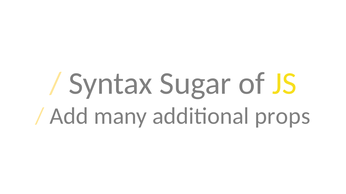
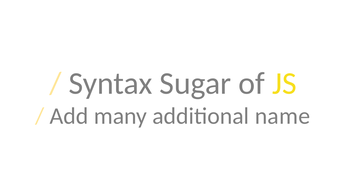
props: props -> name
